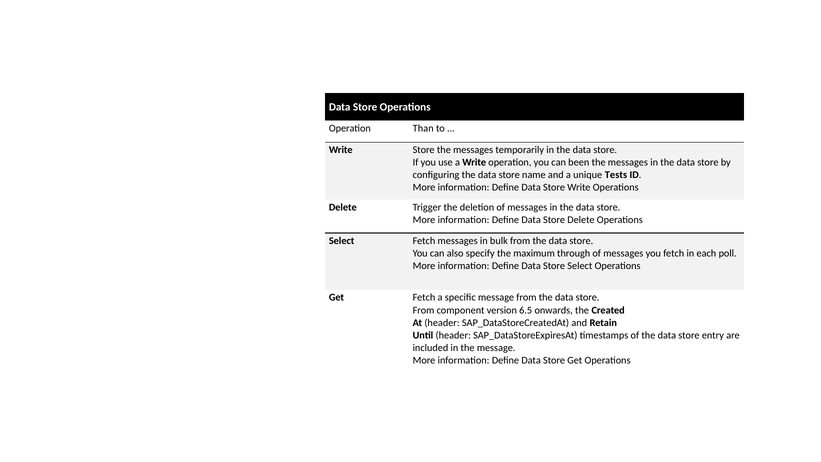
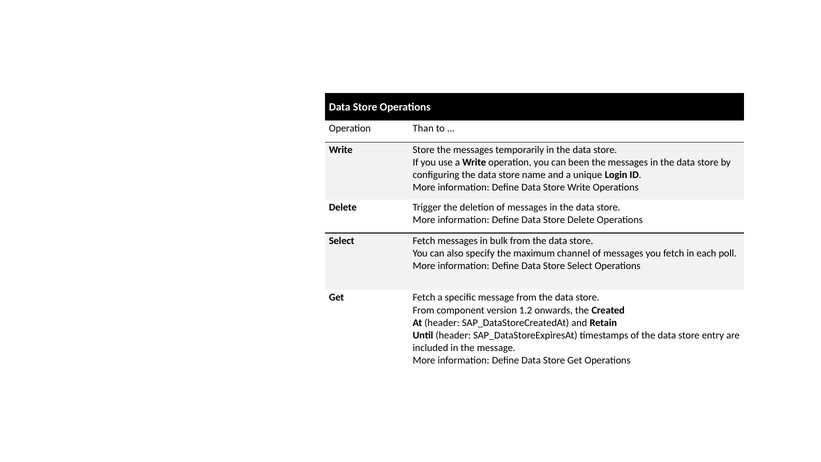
Tests: Tests -> Login
through: through -> channel
6.5: 6.5 -> 1.2
